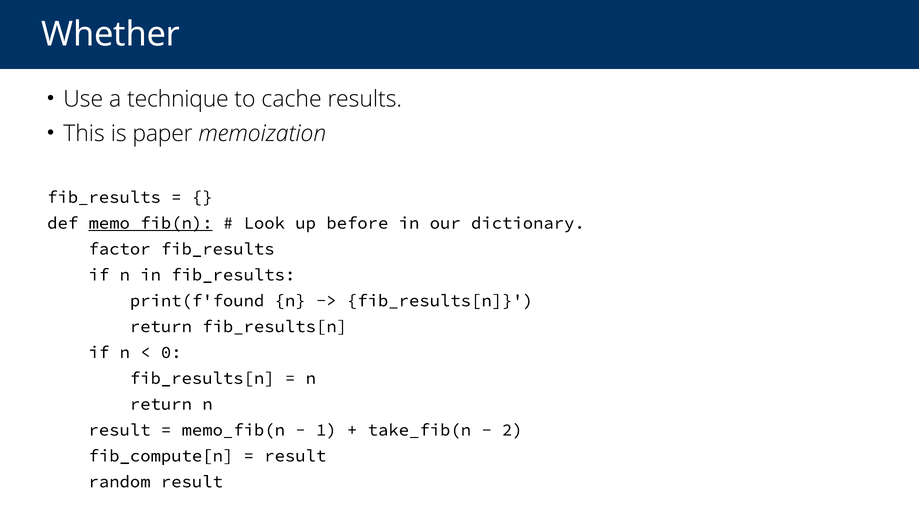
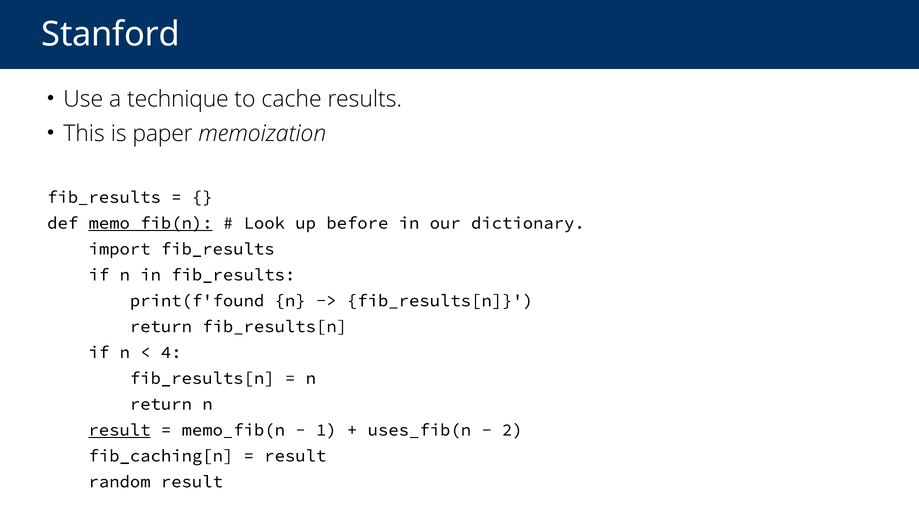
Whether: Whether -> Stanford
factor: factor -> import
0: 0 -> 4
result at (120, 430) underline: none -> present
take_fib(n: take_fib(n -> uses_fib(n
fib_compute[n: fib_compute[n -> fib_caching[n
